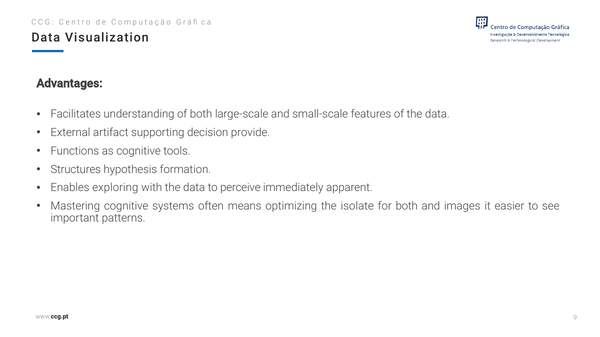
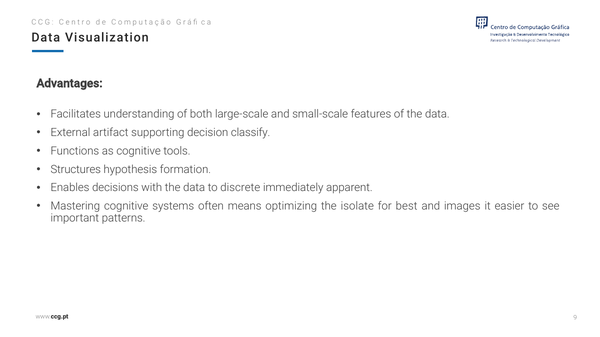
provide: provide -> classify
exploring: exploring -> decisions
perceive: perceive -> discrete
for both: both -> best
